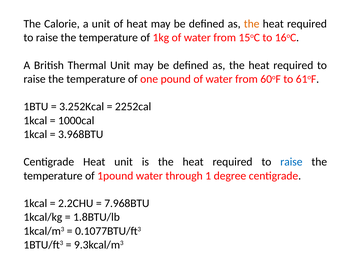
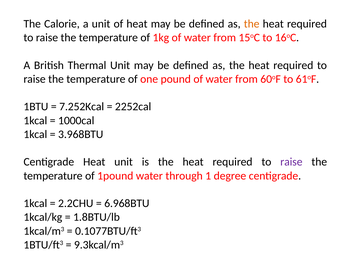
3.252Kcal: 3.252Kcal -> 7.252Kcal
raise at (291, 162) colour: blue -> purple
7.968BTU: 7.968BTU -> 6.968BTU
